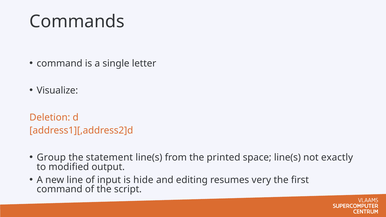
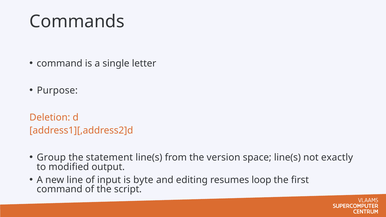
Visualize: Visualize -> Purpose
printed: printed -> version
hide: hide -> byte
very: very -> loop
